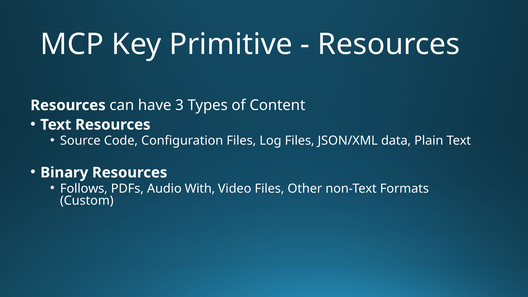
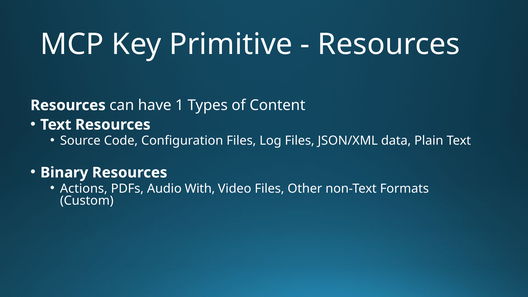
3: 3 -> 1
Follows: Follows -> Actions
